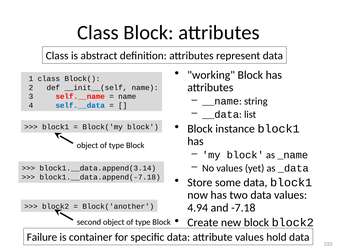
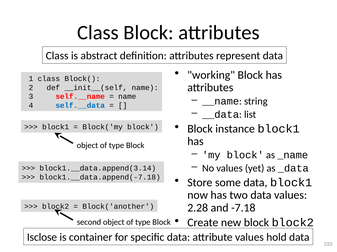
4.94: 4.94 -> 2.28
Failure: Failure -> Isclose
